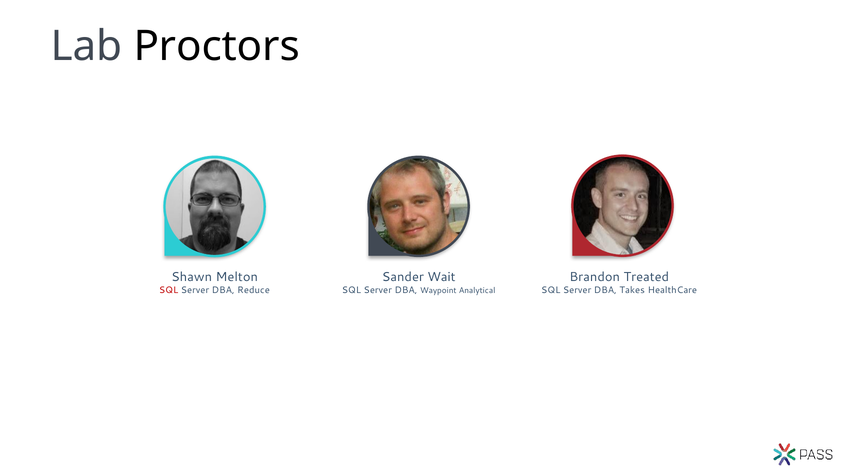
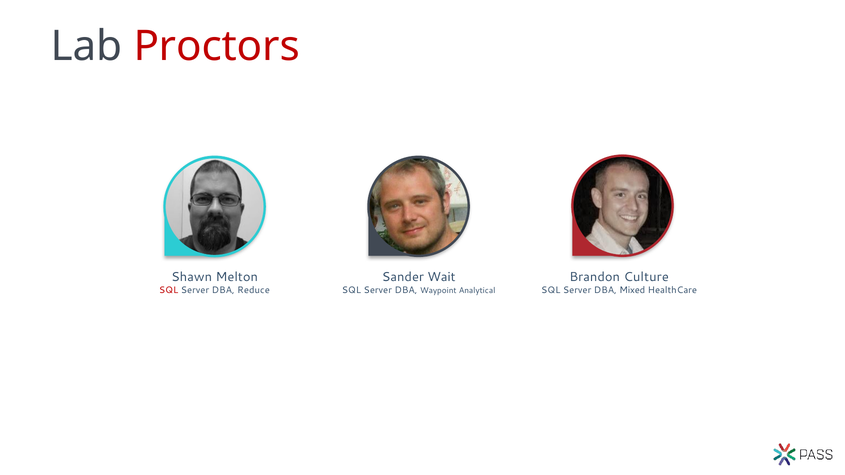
Proctors colour: black -> red
Treated: Treated -> Culture
Takes: Takes -> Mixed
